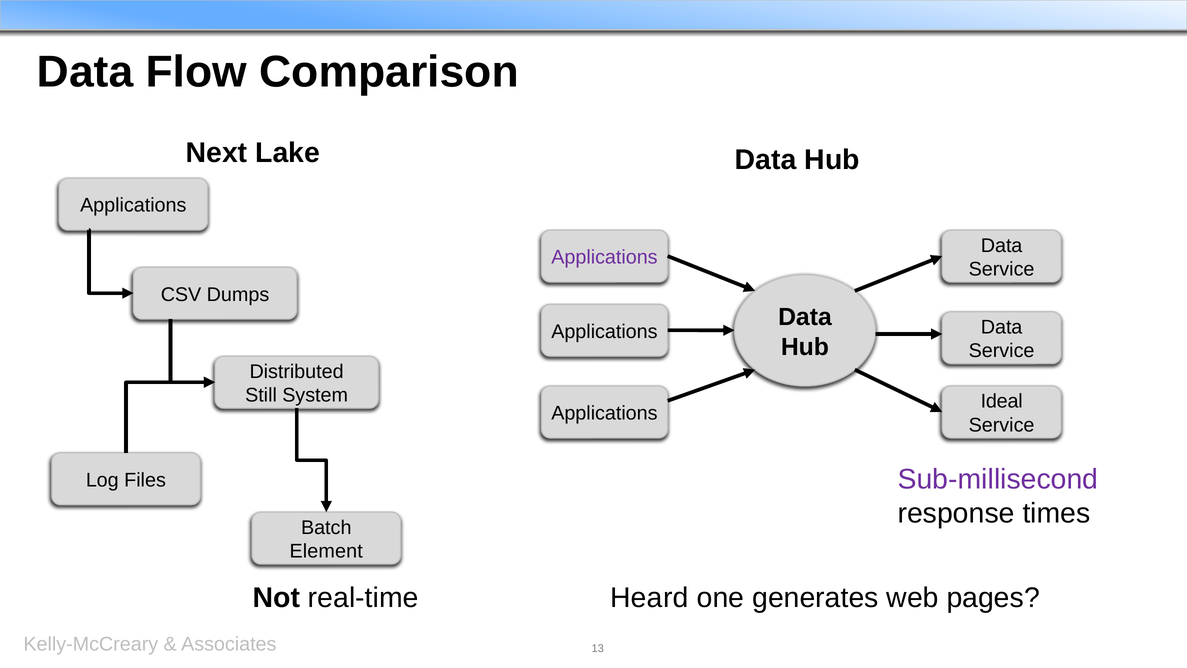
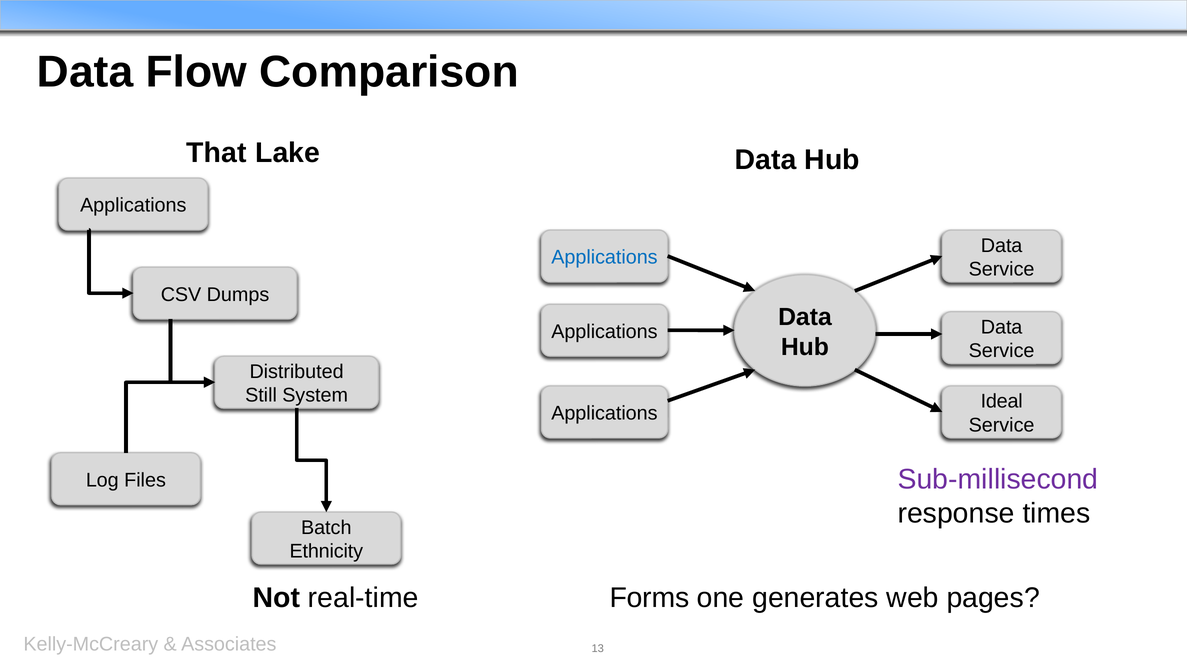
Next: Next -> That
Applications at (604, 257) colour: purple -> blue
Element: Element -> Ethnicity
Heard: Heard -> Forms
